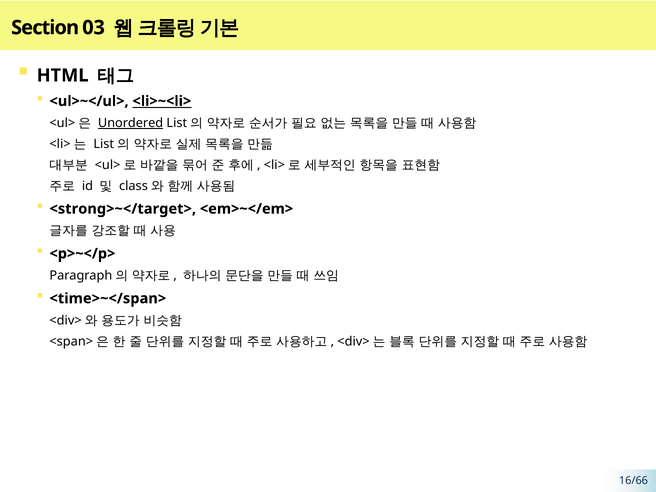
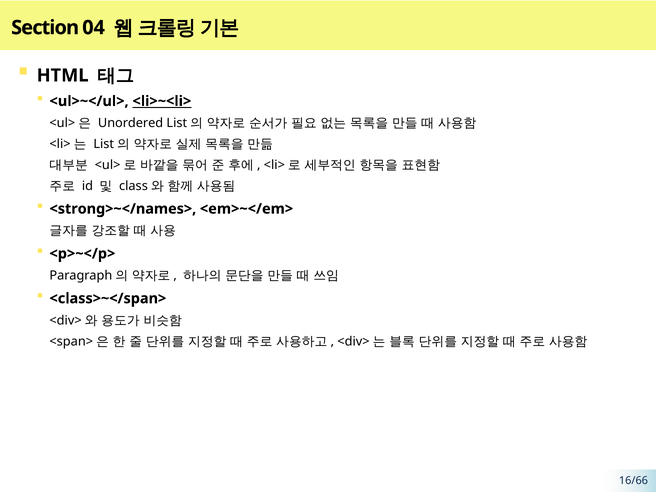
03: 03 -> 04
Unordered underline: present -> none
<strong>~</target>: <strong>~</target> -> <strong>~</names>
<time>~</span>: <time>~</span> -> <class>~</span>
